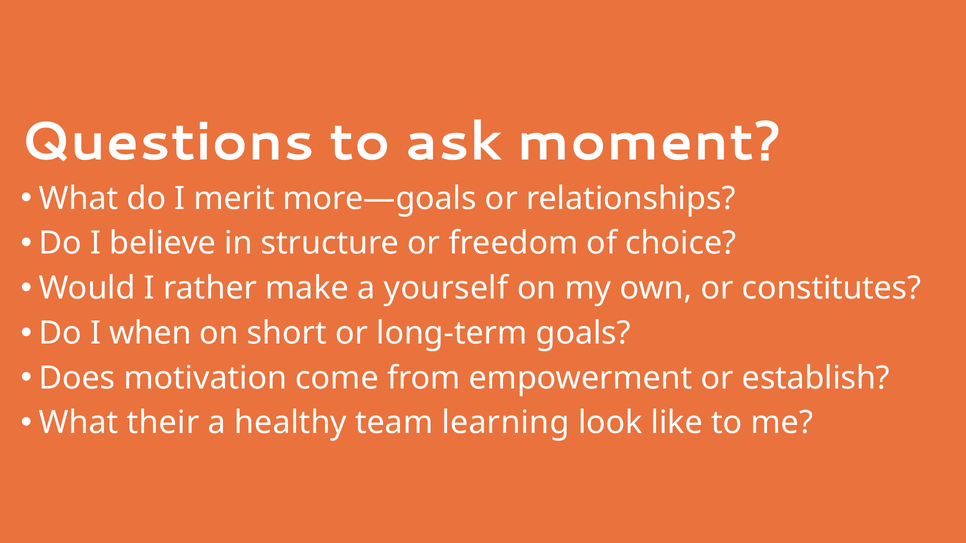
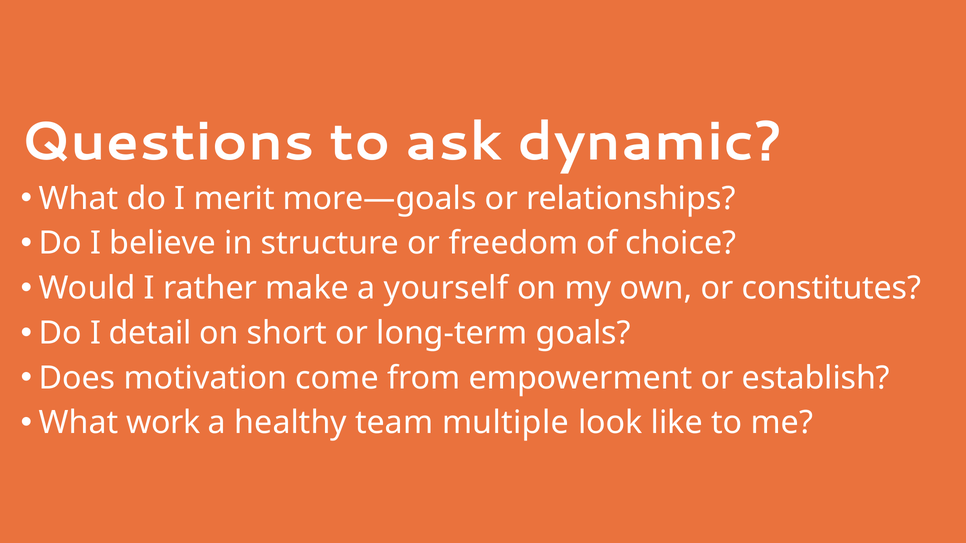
moment: moment -> dynamic
when: when -> detail
their: their -> work
learning: learning -> multiple
